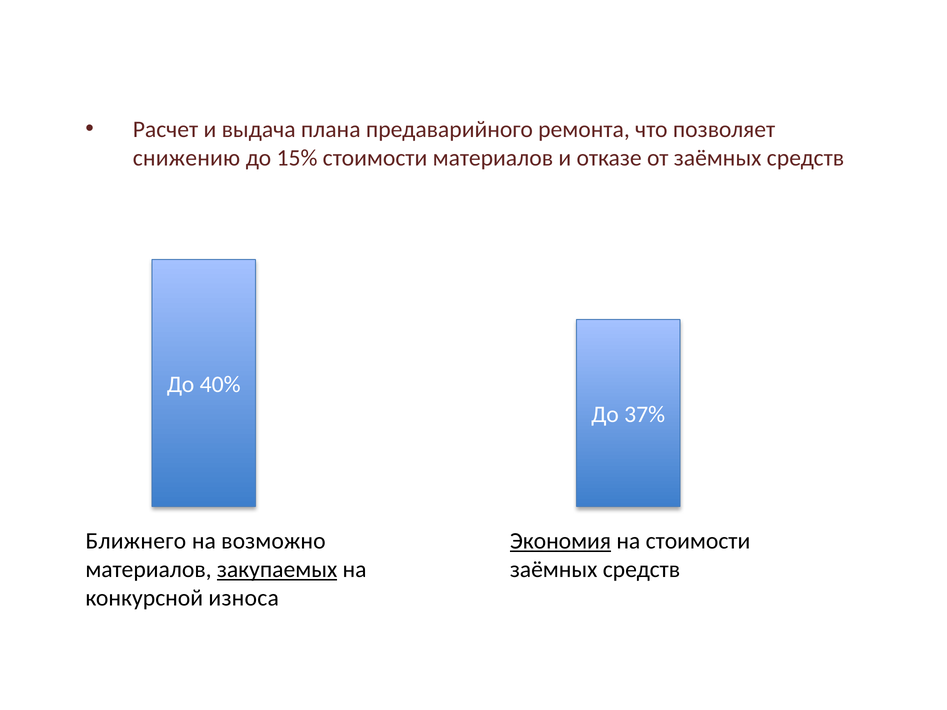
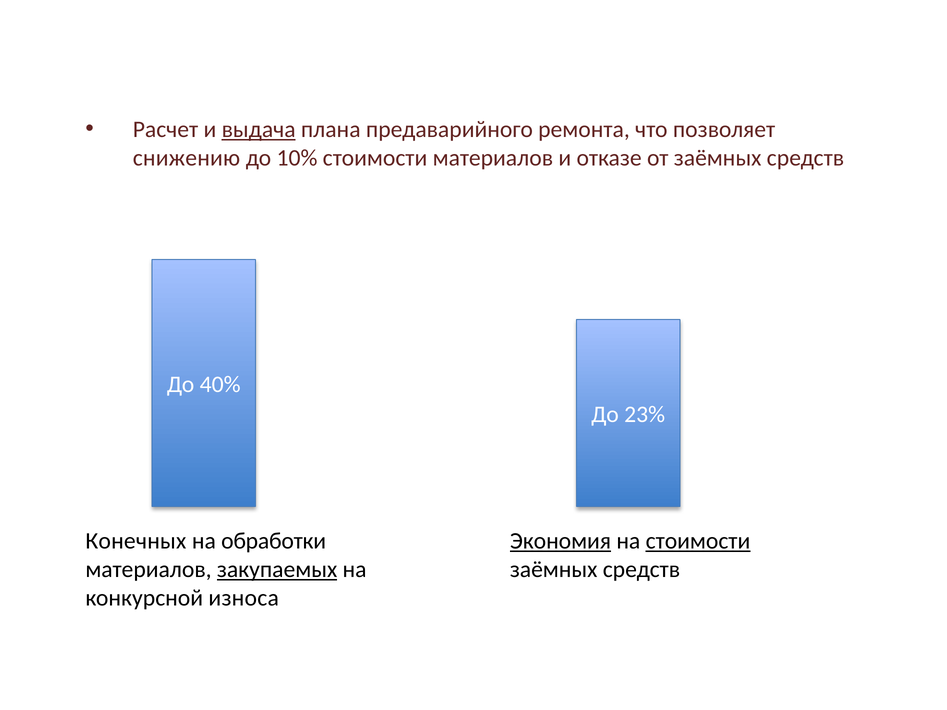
выдача underline: none -> present
15%: 15% -> 10%
37%: 37% -> 23%
Ближнего: Ближнего -> Конечных
возможно: возможно -> обработки
стоимости at (698, 541) underline: none -> present
